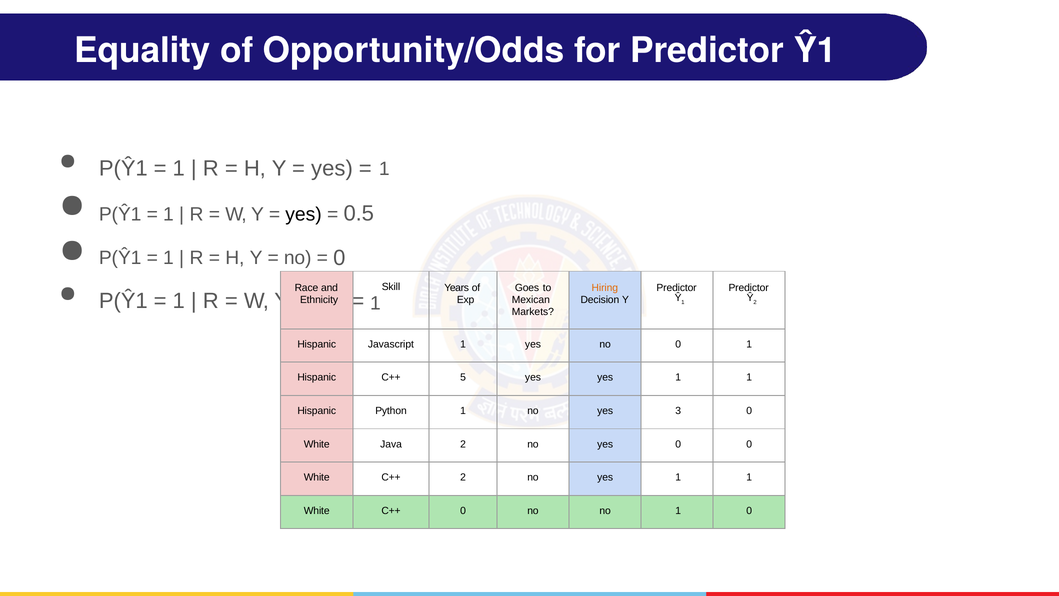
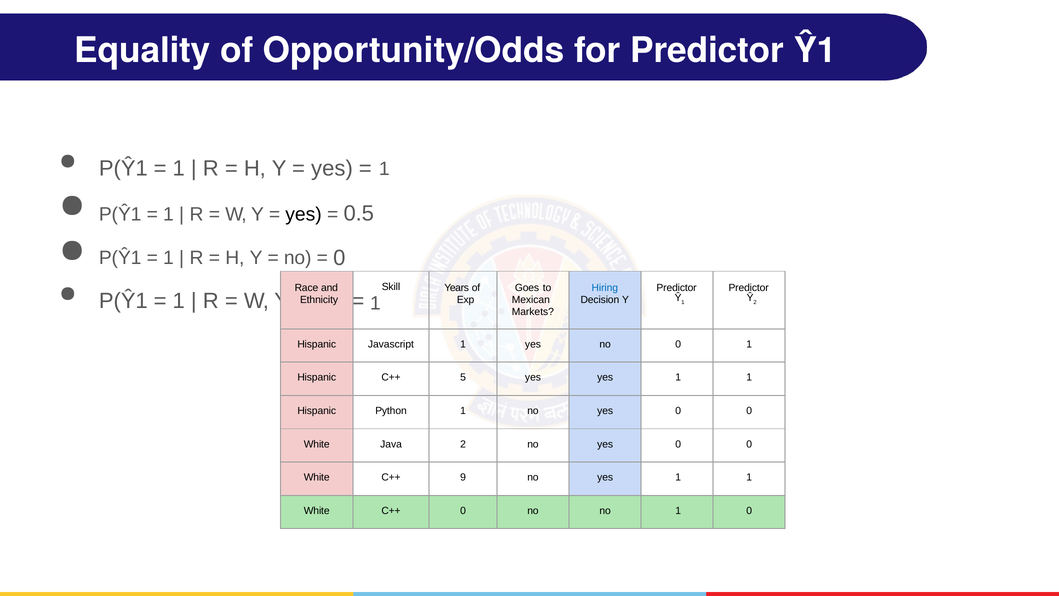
Hiring colour: orange -> blue
1 no yes 3: 3 -> 0
C++ 2: 2 -> 9
